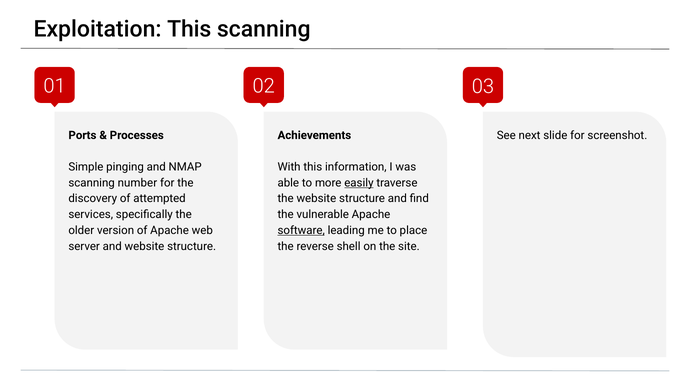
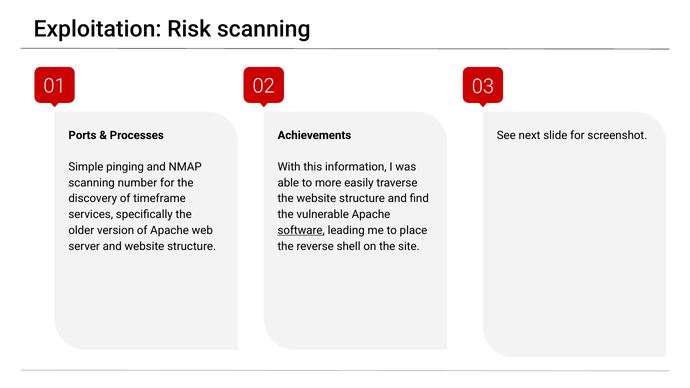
Exploitation This: This -> Risk
easily underline: present -> none
attempted: attempted -> timeframe
